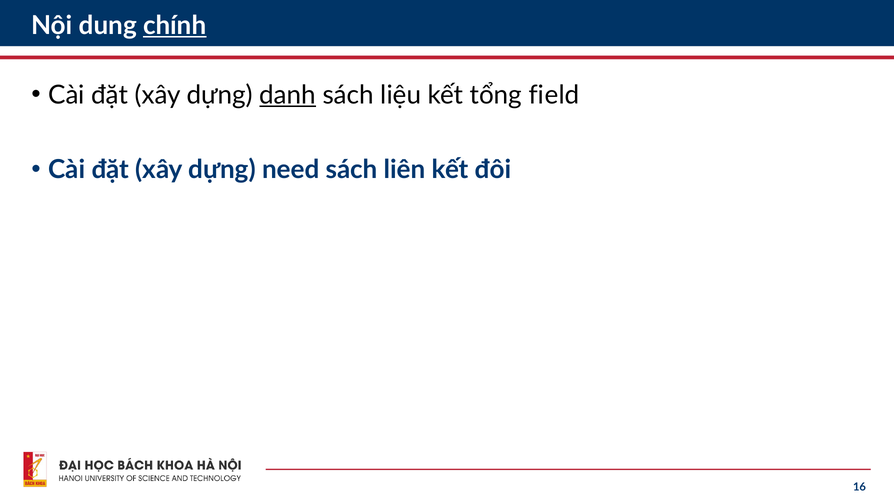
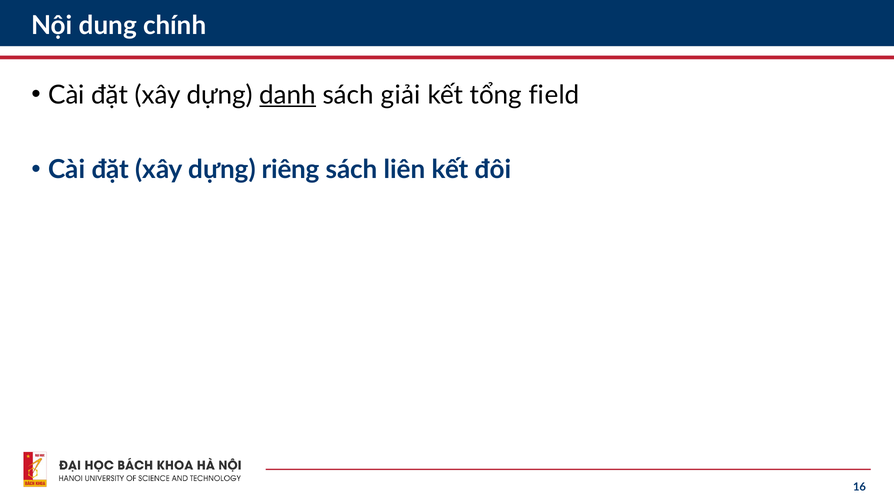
chính underline: present -> none
liệu: liệu -> giải
need: need -> riêng
